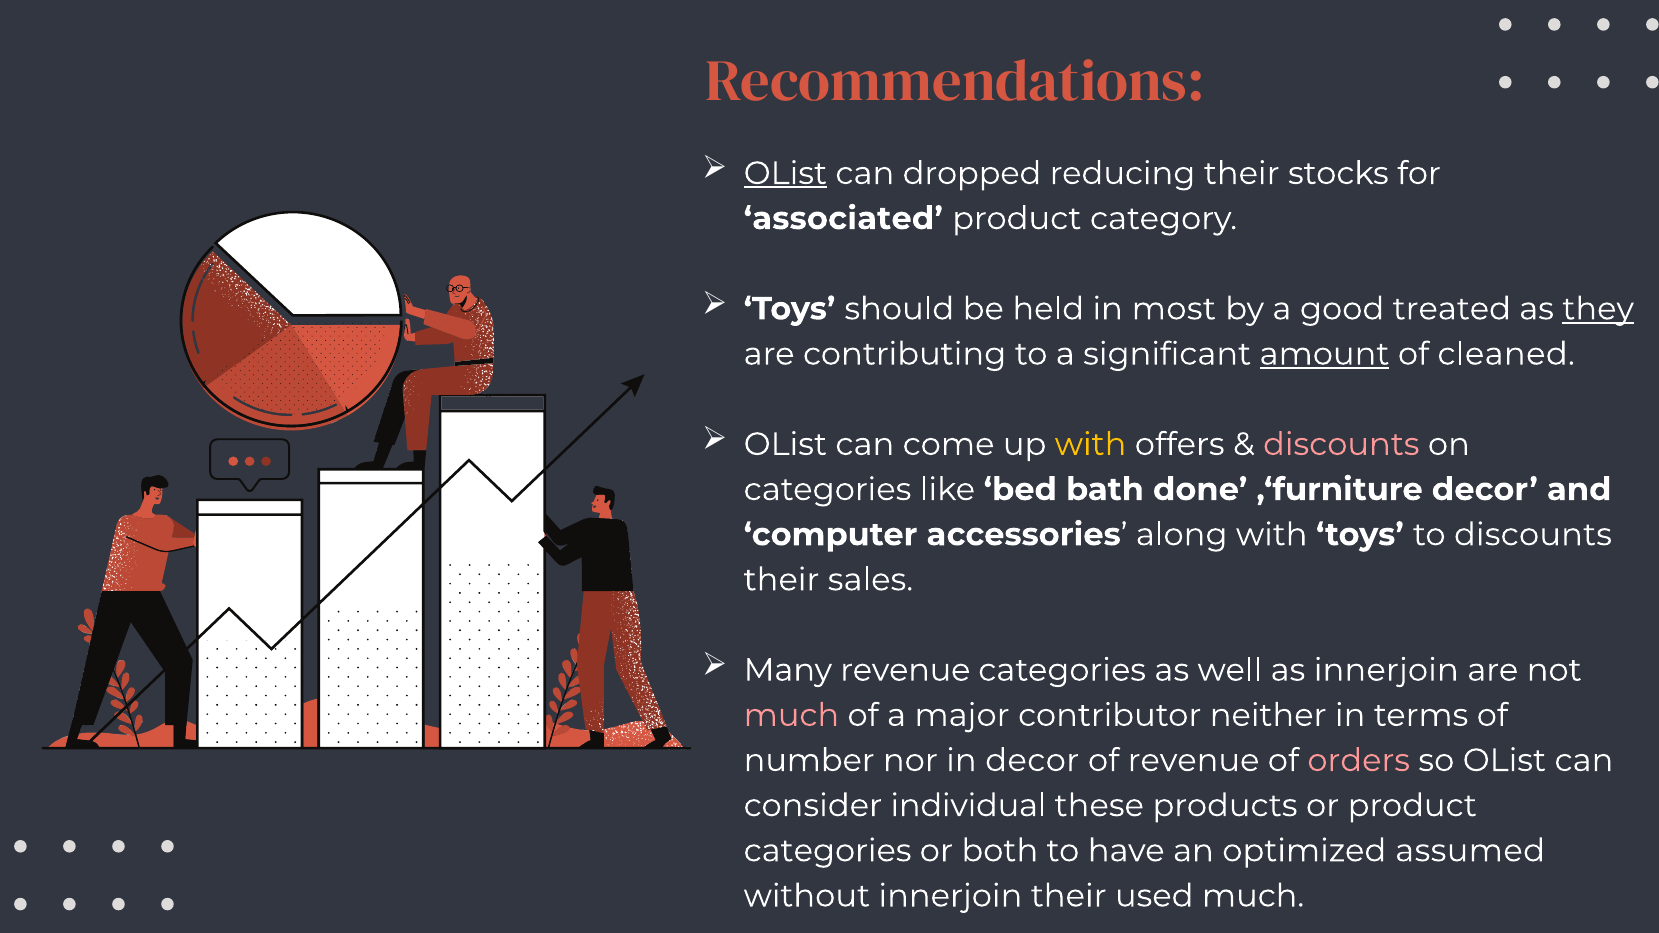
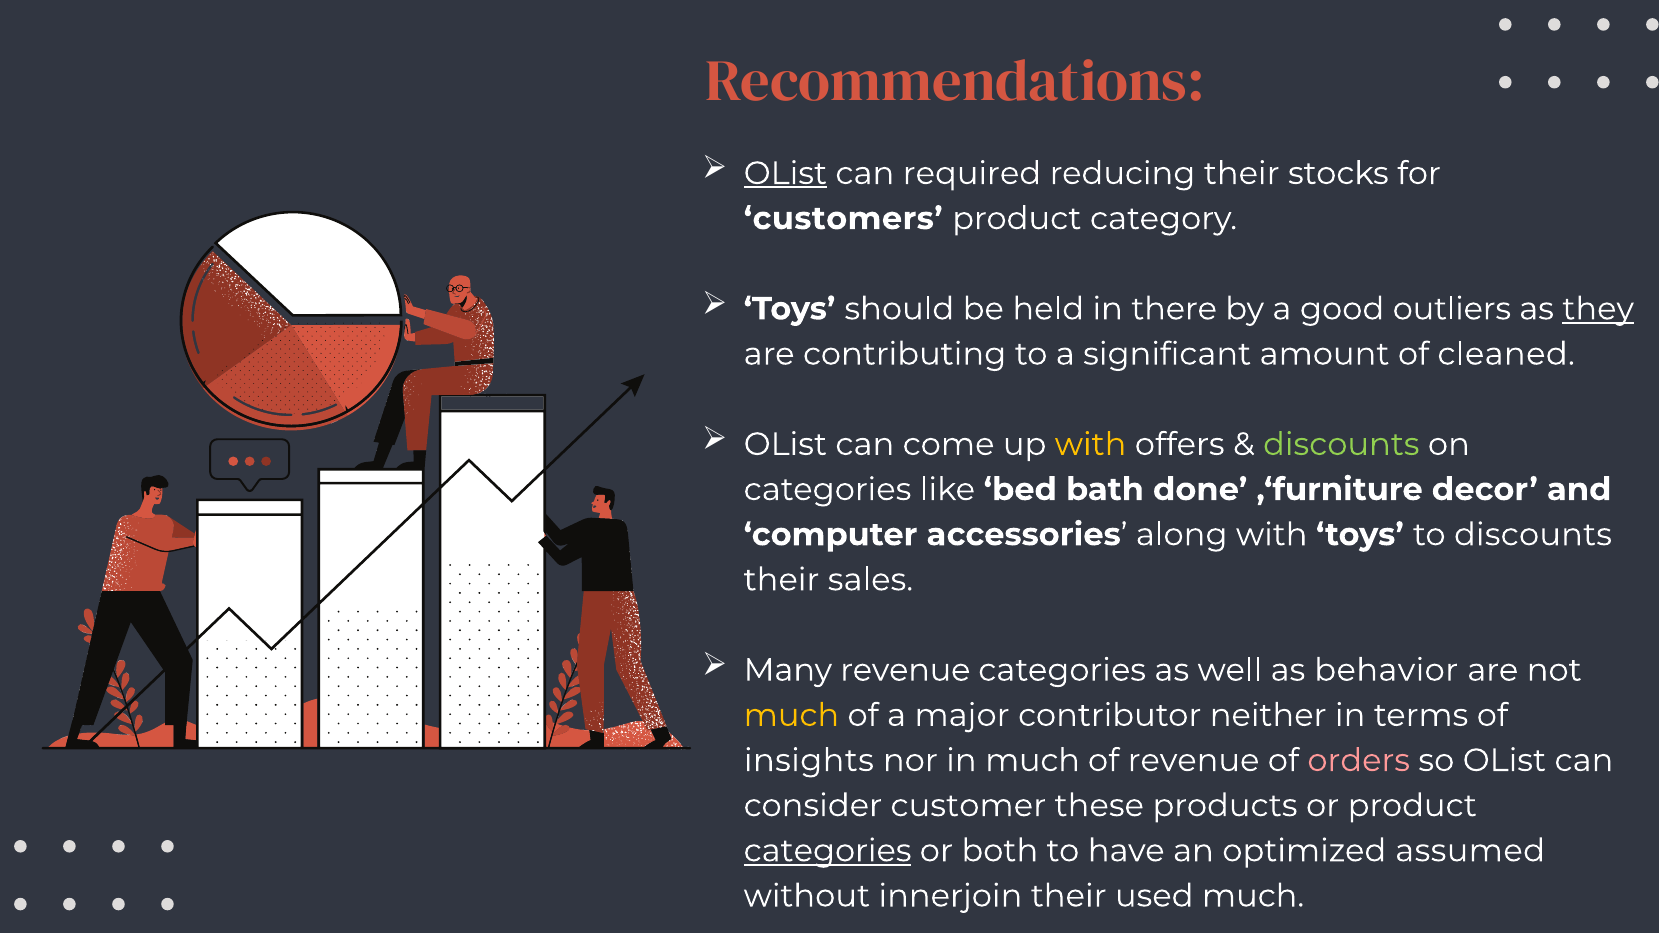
dropped: dropped -> required
associated: associated -> customers
most: most -> there
treated: treated -> outliers
amount underline: present -> none
discounts at (1341, 444) colour: pink -> light green
as innerjoin: innerjoin -> behavior
much at (791, 715) colour: pink -> yellow
number: number -> insights
in decor: decor -> much
individual: individual -> customer
categories at (828, 851) underline: none -> present
